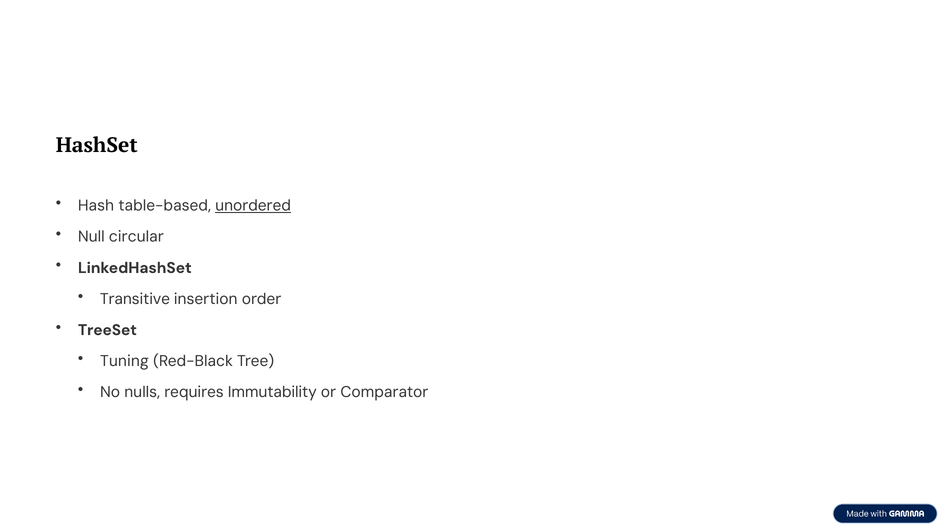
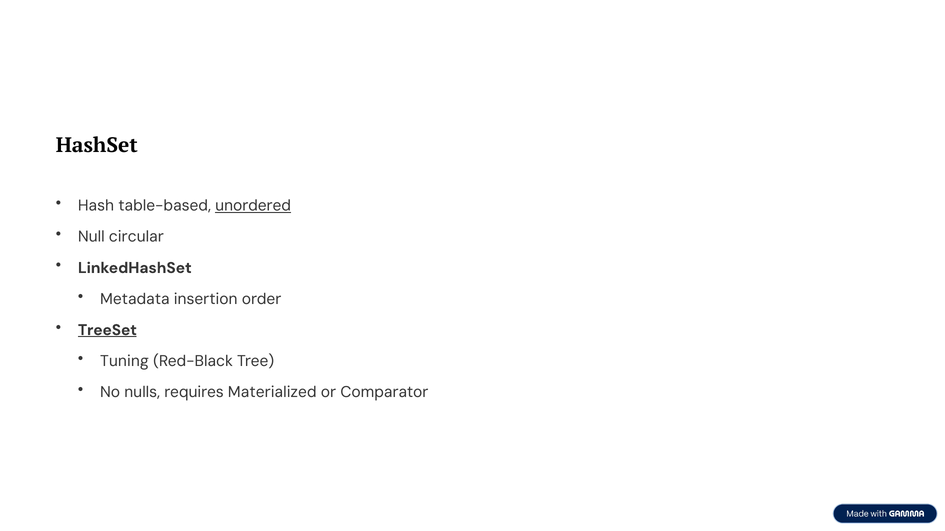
Transitive: Transitive -> Metadata
TreeSet underline: none -> present
Immutability: Immutability -> Materialized
